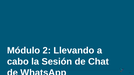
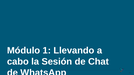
2: 2 -> 1
